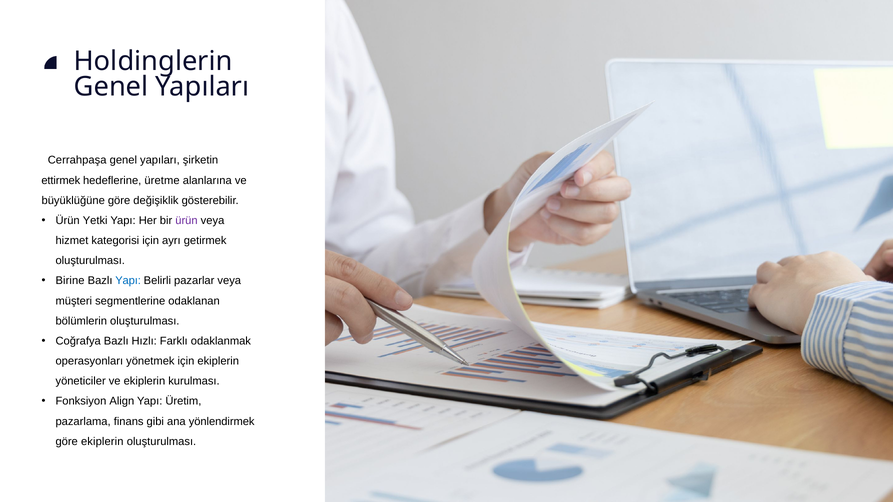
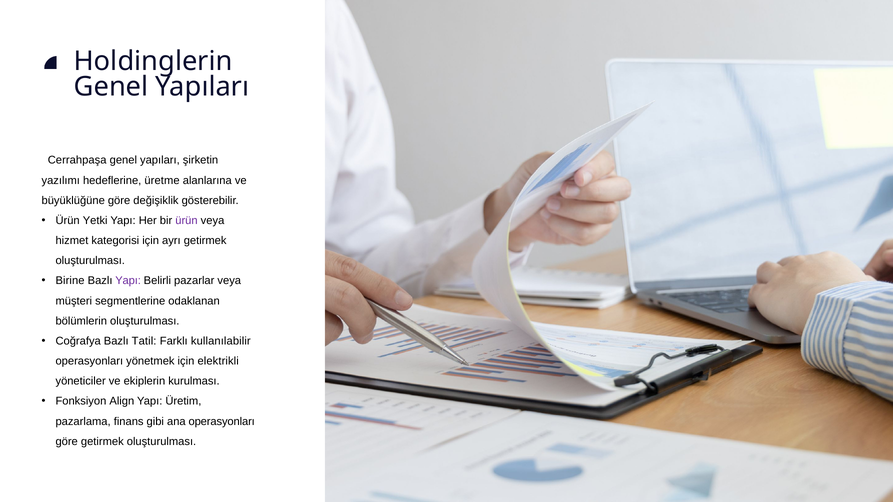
ettirmek: ettirmek -> yazılımı
Yapı at (128, 281) colour: blue -> purple
Hızlı: Hızlı -> Tatil
odaklanmak: odaklanmak -> kullanılabilir
için ekiplerin: ekiplerin -> elektrikli
ana yönlendirmek: yönlendirmek -> operasyonları
göre ekiplerin: ekiplerin -> getirmek
